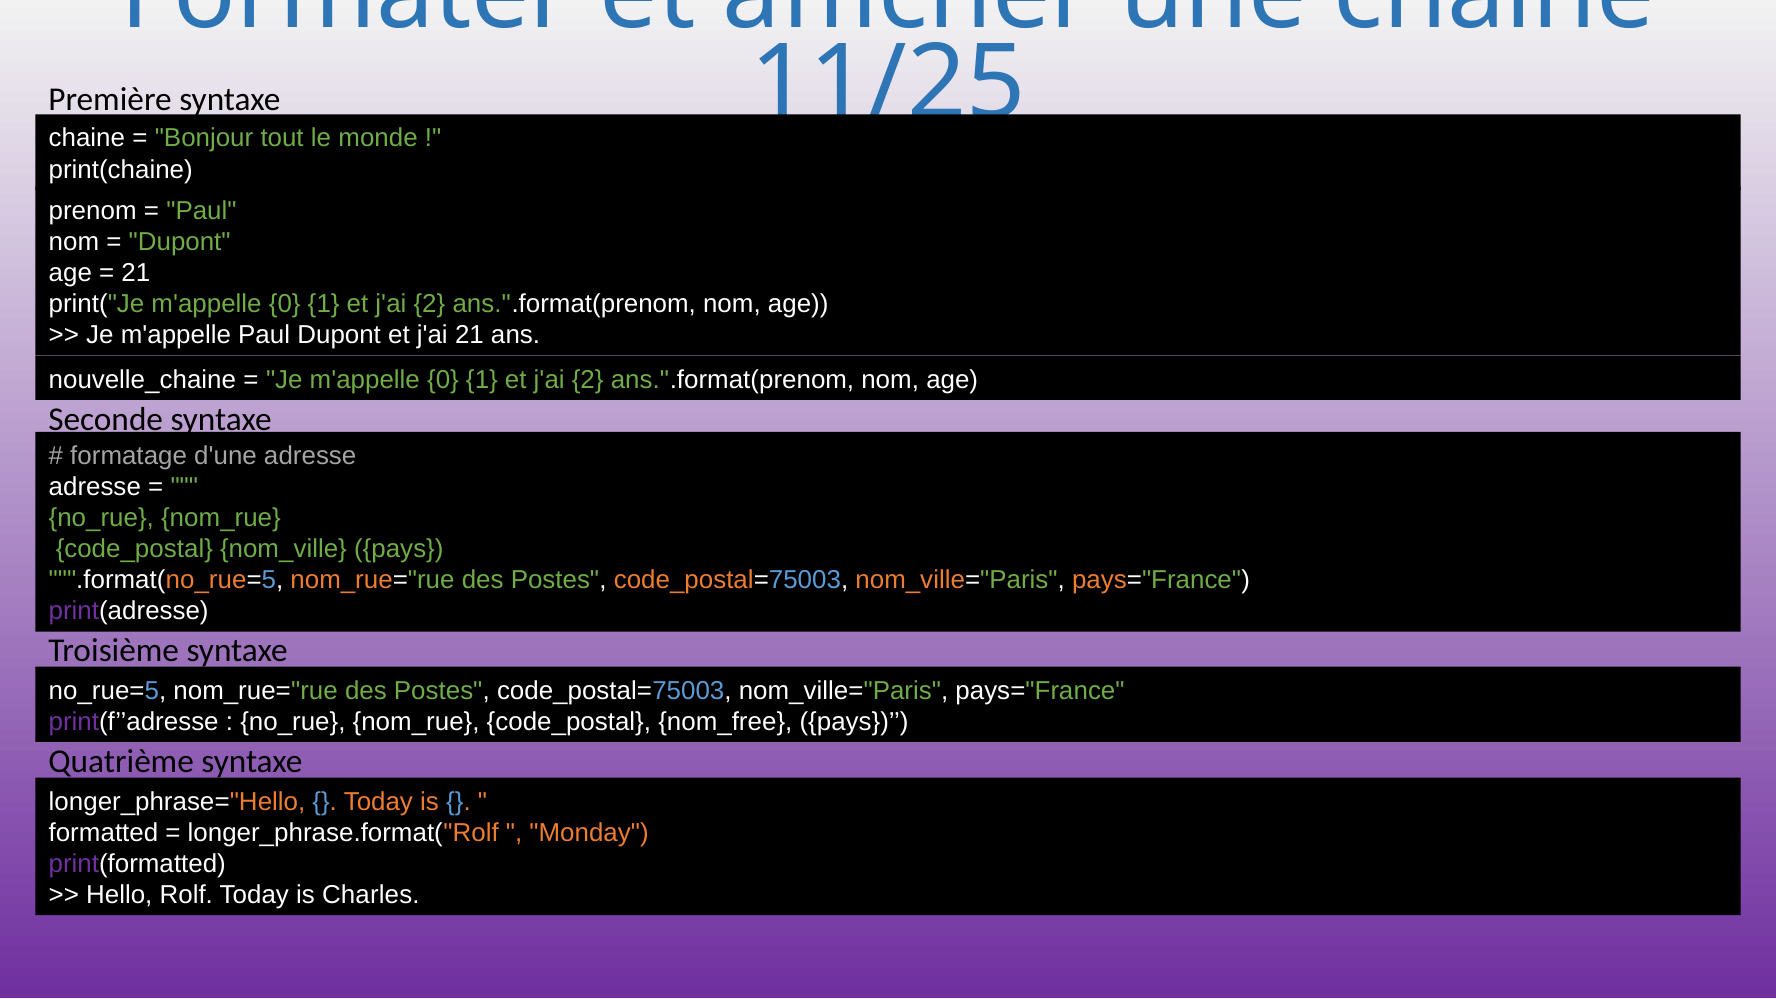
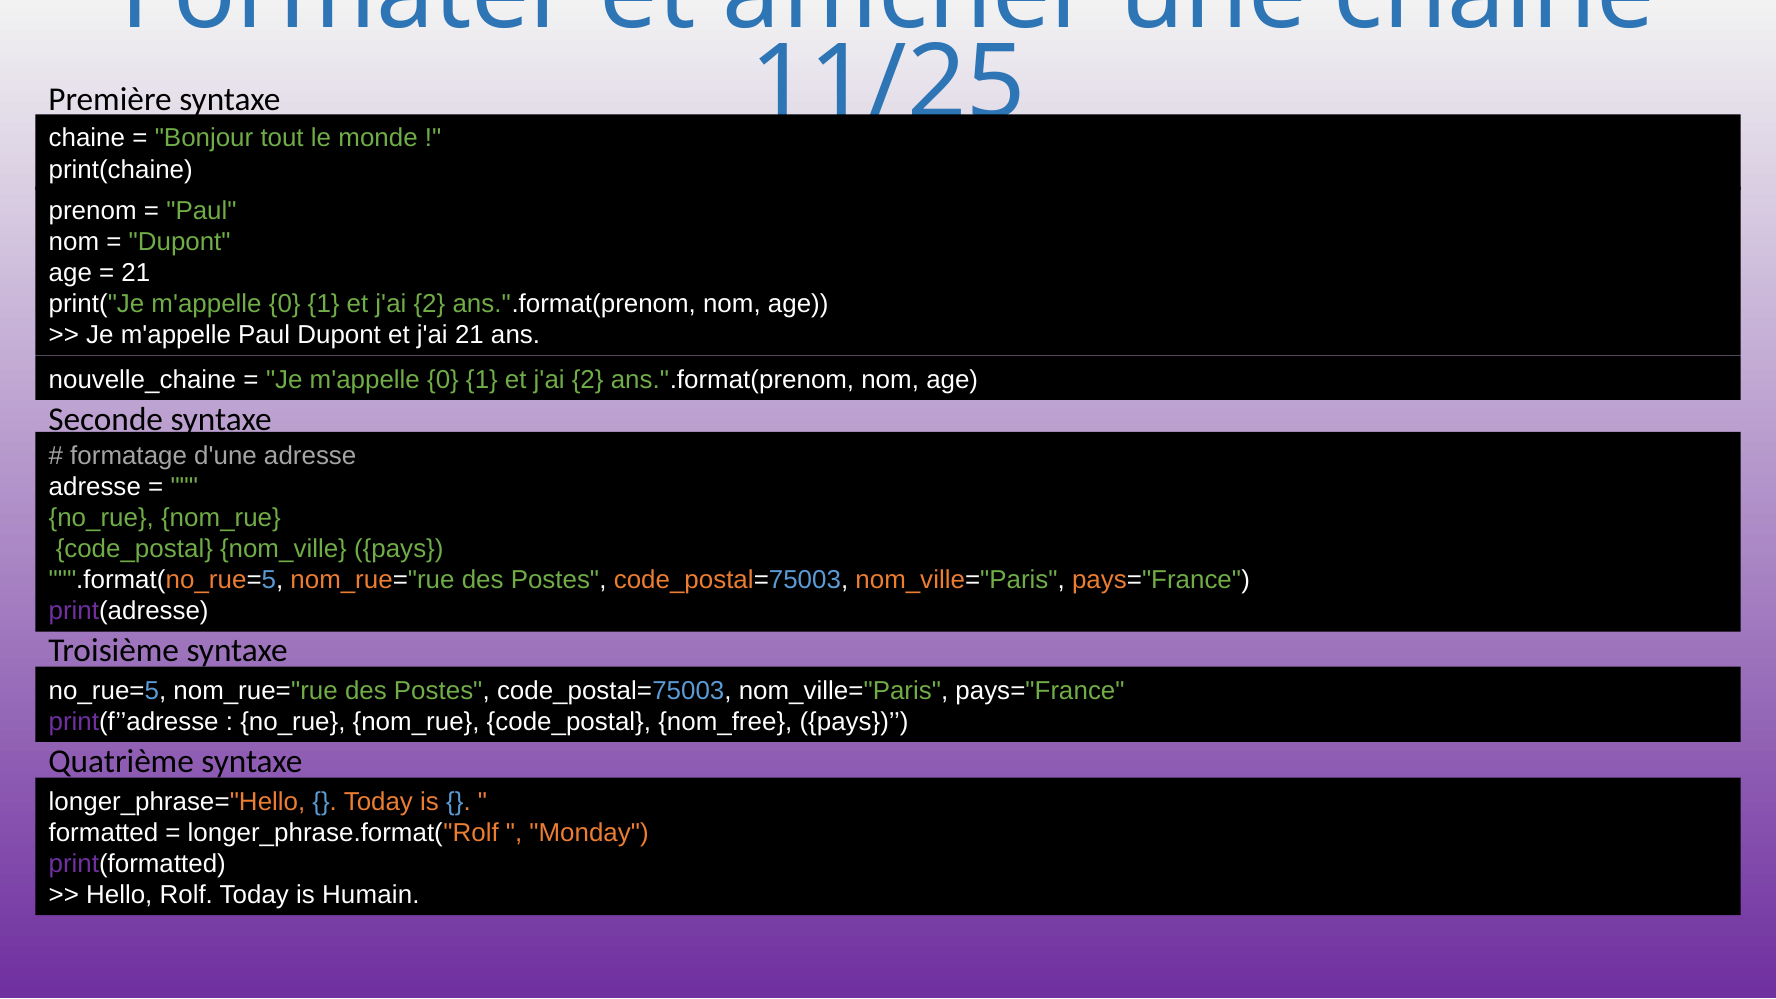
Charles: Charles -> Humain
